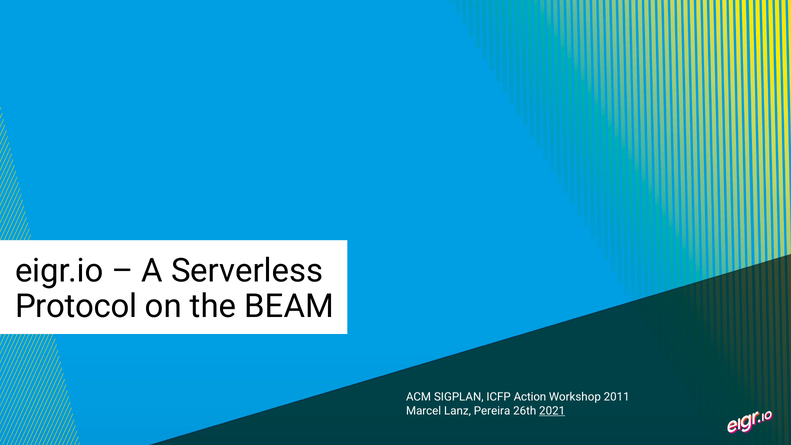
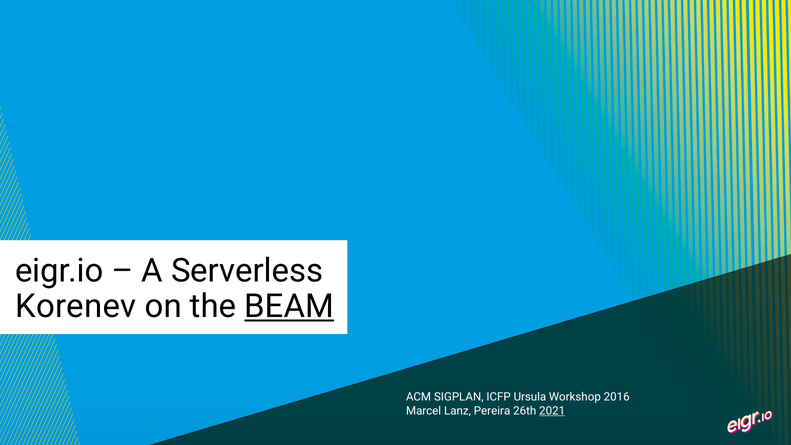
Protocol: Protocol -> Korenev
BEAM underline: none -> present
Action: Action -> Ursula
2011: 2011 -> 2016
